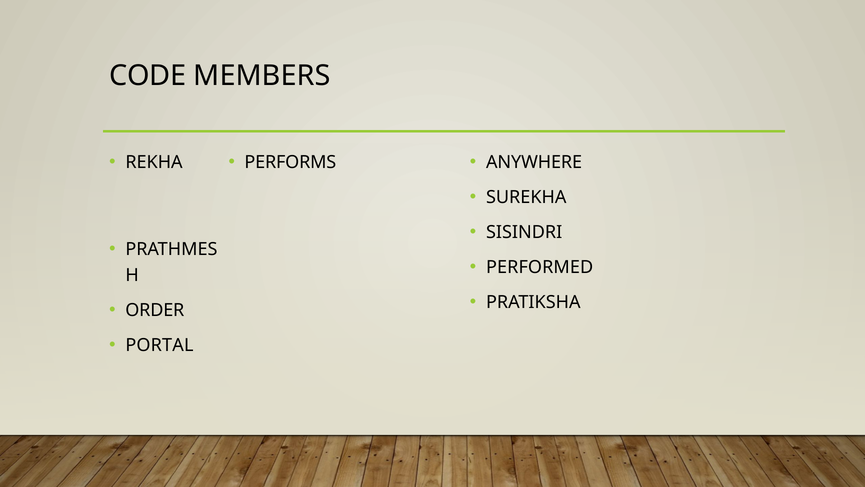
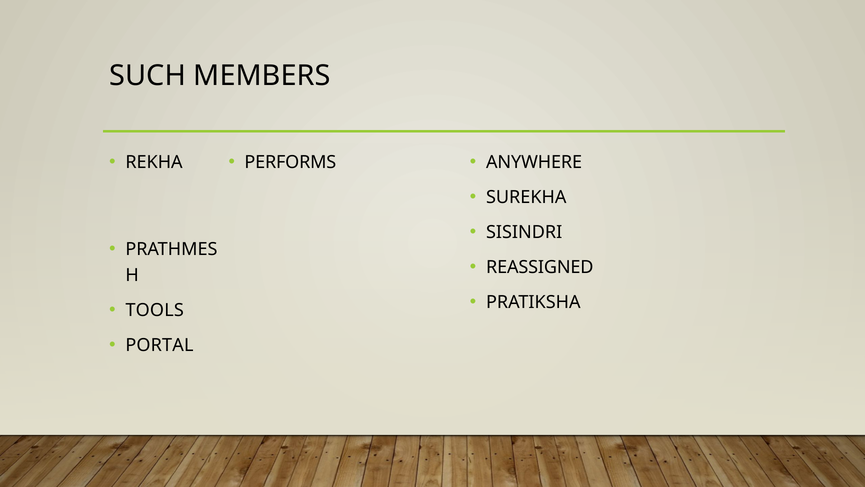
CODE: CODE -> SUCH
PERFORMED: PERFORMED -> REASSIGNED
ORDER: ORDER -> TOOLS
